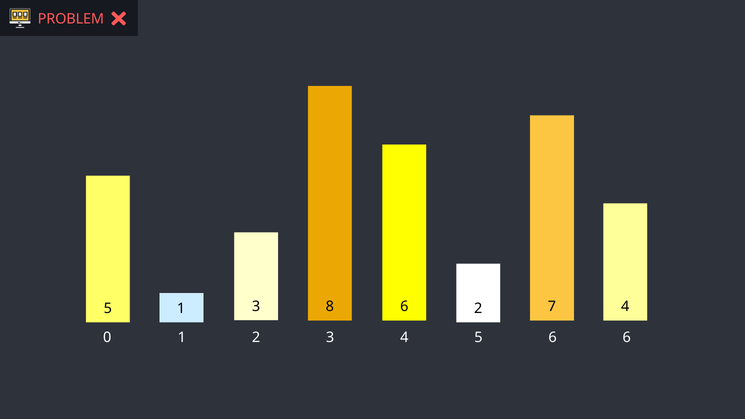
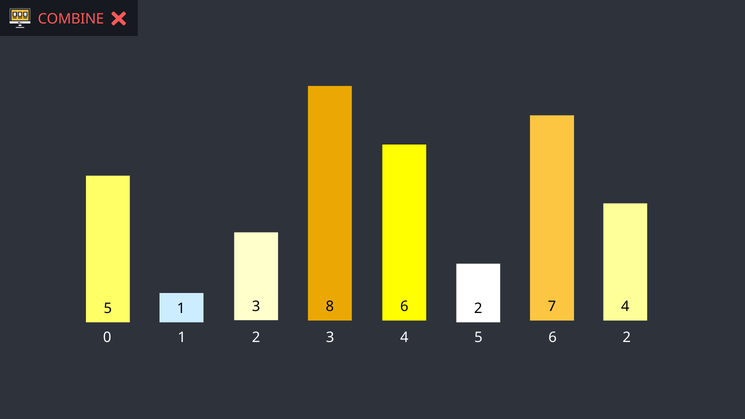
PROBLEM: PROBLEM -> COMBINE
6 6: 6 -> 2
